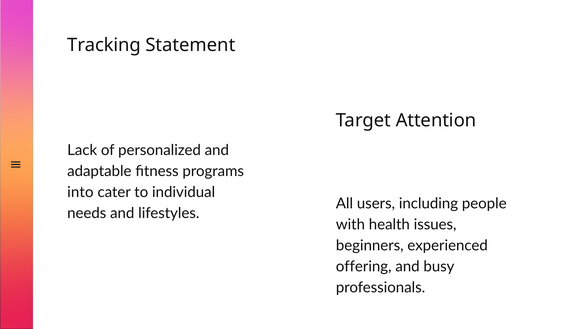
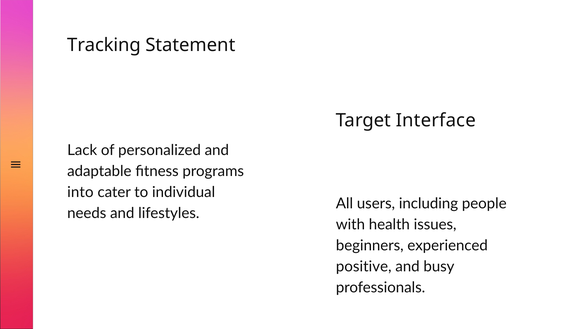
Attention: Attention -> Interface
offering: offering -> positive
